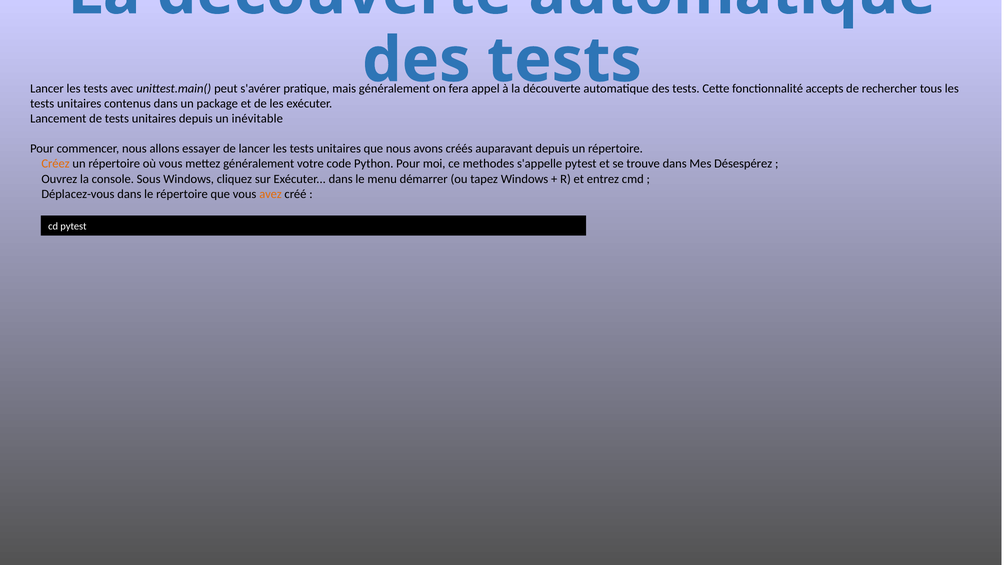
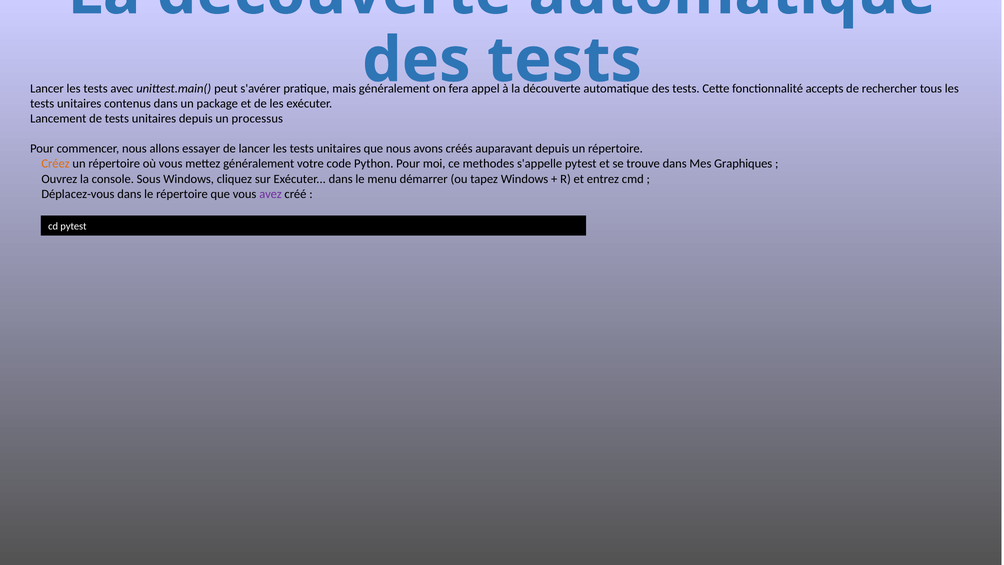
inévitable: inévitable -> processus
Désespérez: Désespérez -> Graphiques
avez colour: orange -> purple
